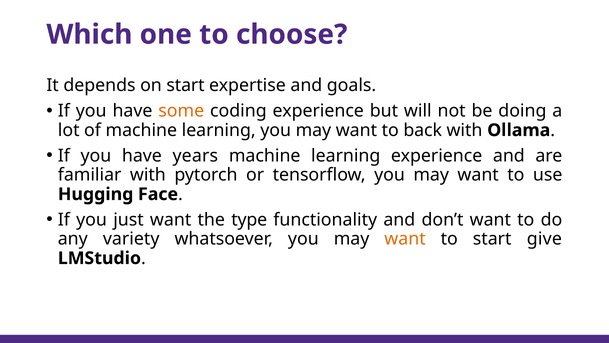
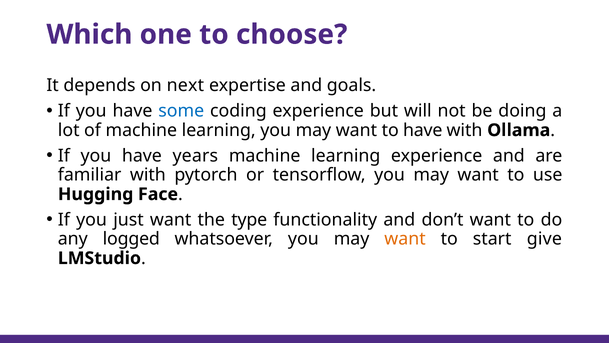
on start: start -> next
some colour: orange -> blue
to back: back -> have
variety: variety -> logged
